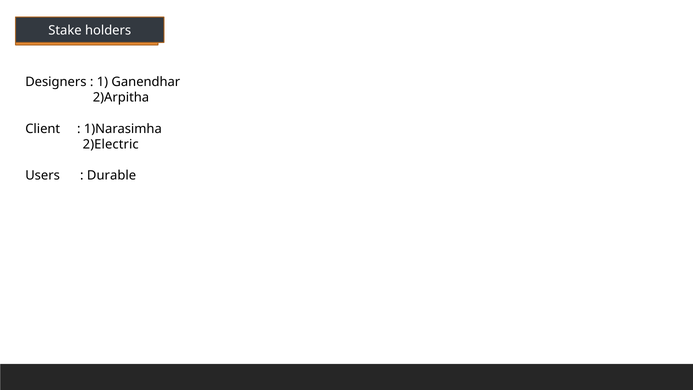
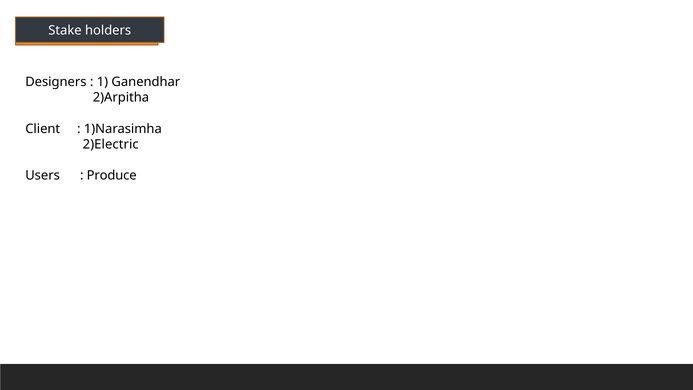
Durable: Durable -> Produce
